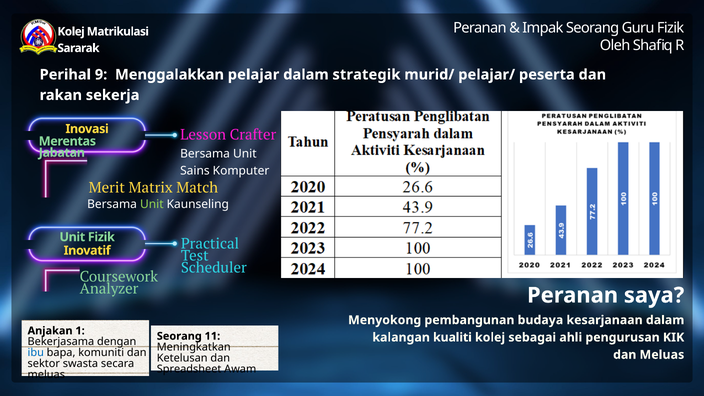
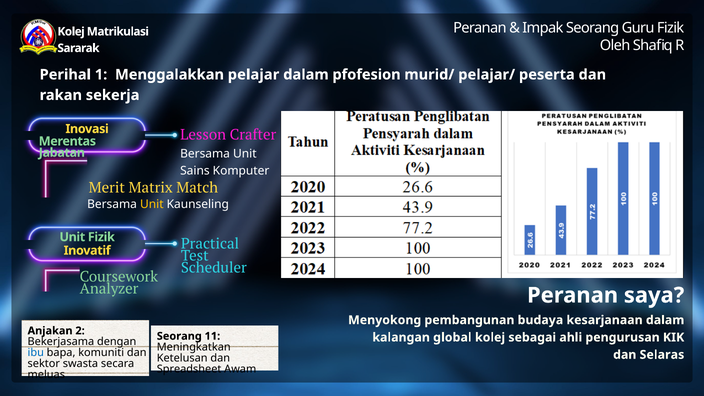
9: 9 -> 1
strategik: strategik -> pfofesion
Unit at (152, 204) colour: light green -> yellow
1: 1 -> 2
kualiti: kualiti -> global
dan Meluas: Meluas -> Selaras
